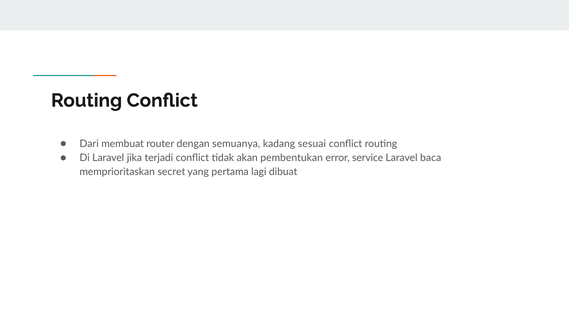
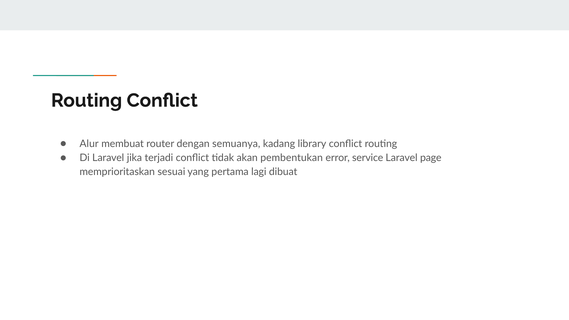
Dari: Dari -> Alur
sesuai: sesuai -> library
baca: baca -> page
secret: secret -> sesuai
